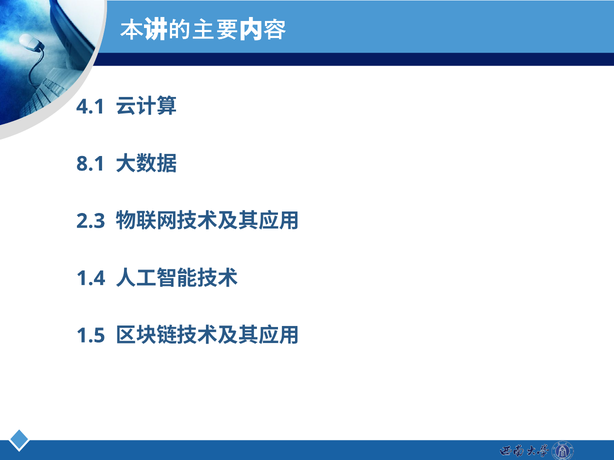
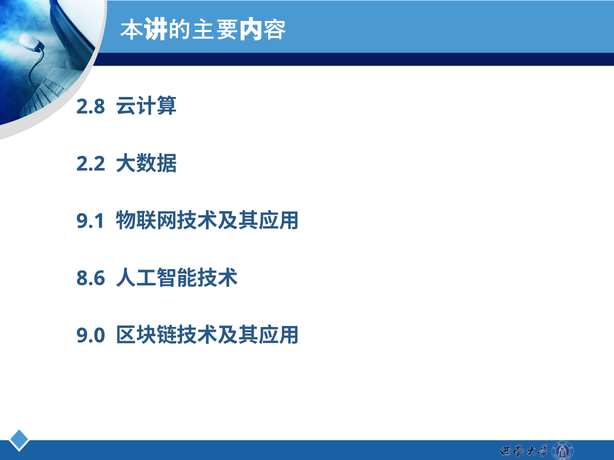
4.1: 4.1 -> 2.8
8.1: 8.1 -> 2.2
2.3: 2.3 -> 9.1
1.4: 1.4 -> 8.6
1.5: 1.5 -> 9.0
